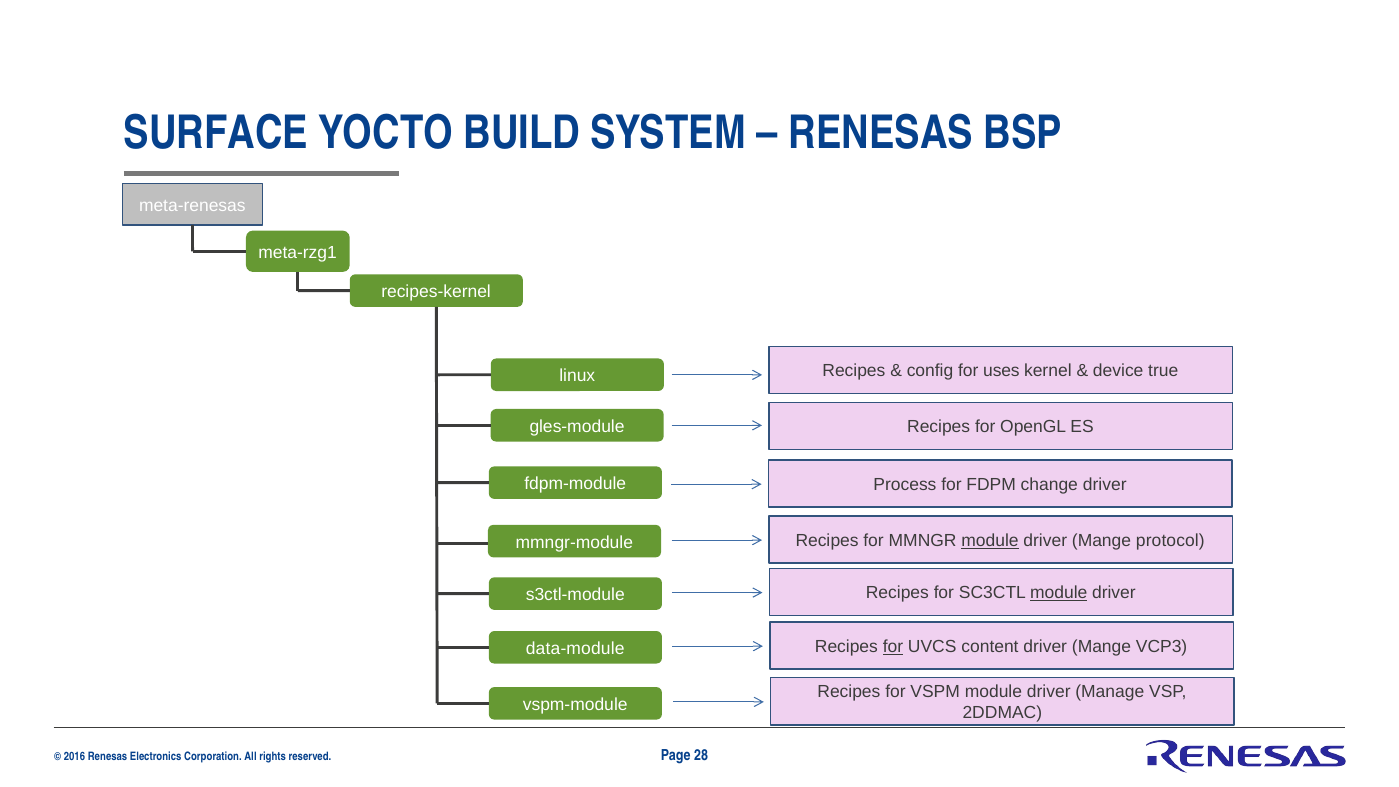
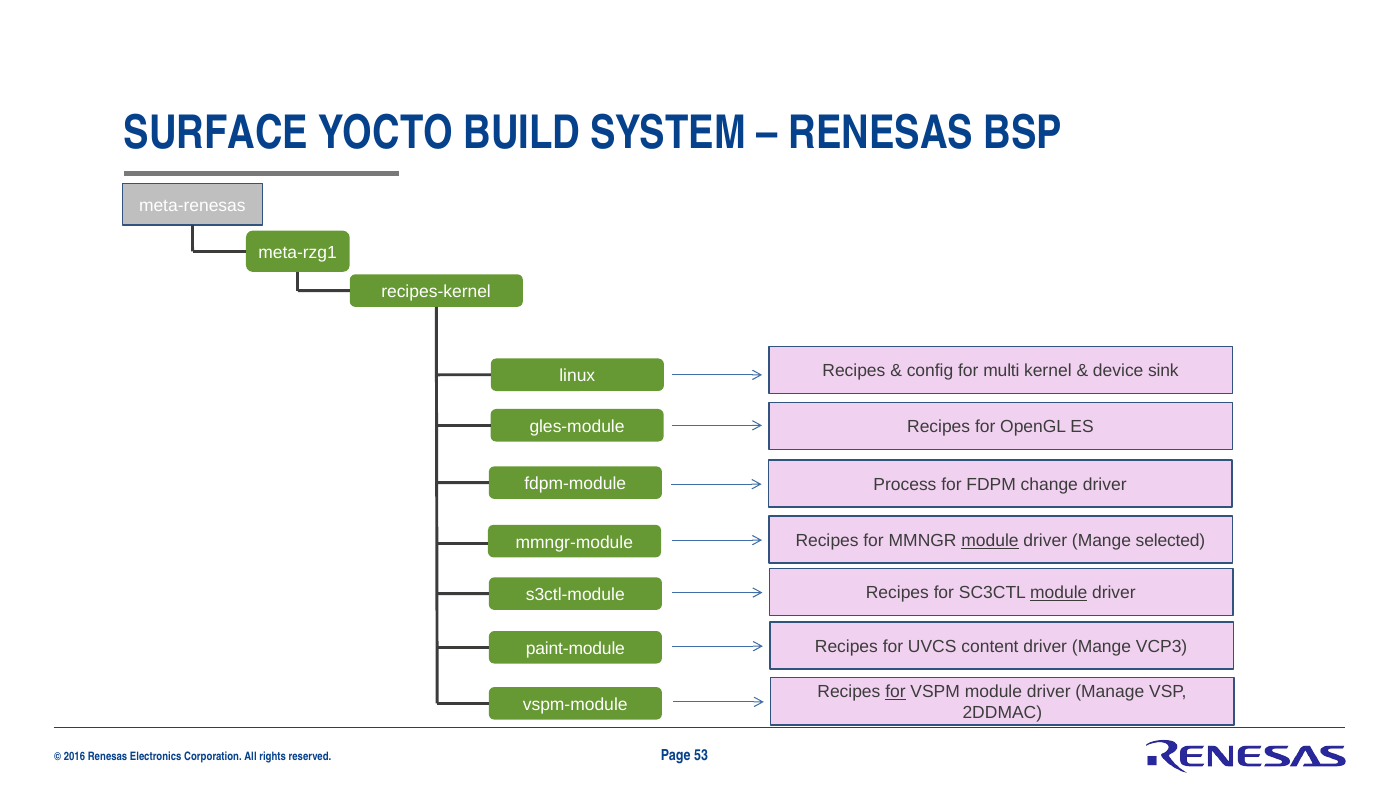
uses: uses -> multi
true: true -> sink
protocol: protocol -> selected
for at (893, 647) underline: present -> none
data-module: data-module -> paint-module
for at (896, 692) underline: none -> present
28: 28 -> 53
